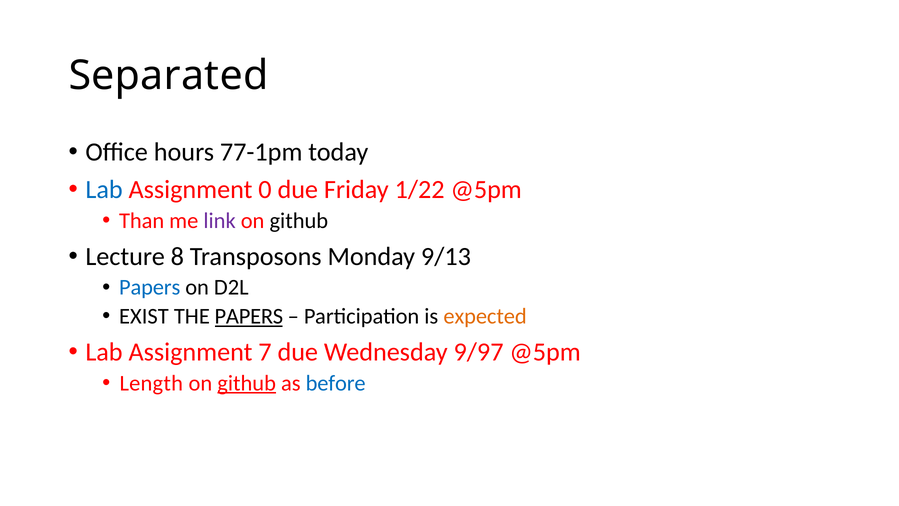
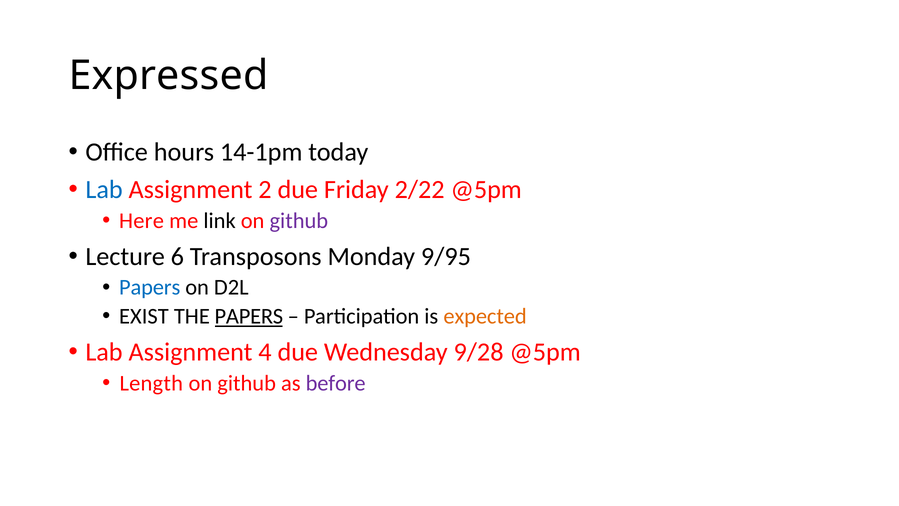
Separated: Separated -> Expressed
77-1pm: 77-1pm -> 14-1pm
0: 0 -> 2
1/22: 1/22 -> 2/22
Than: Than -> Here
link colour: purple -> black
github at (299, 221) colour: black -> purple
8: 8 -> 6
9/13: 9/13 -> 9/95
7: 7 -> 4
9/97: 9/97 -> 9/28
github at (247, 383) underline: present -> none
before colour: blue -> purple
